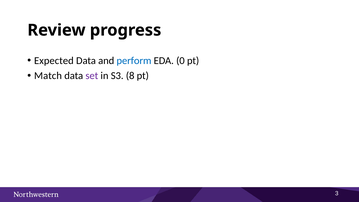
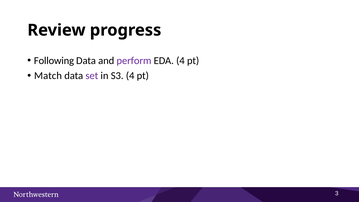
Expected: Expected -> Following
perform colour: blue -> purple
EDA 0: 0 -> 4
S3 8: 8 -> 4
